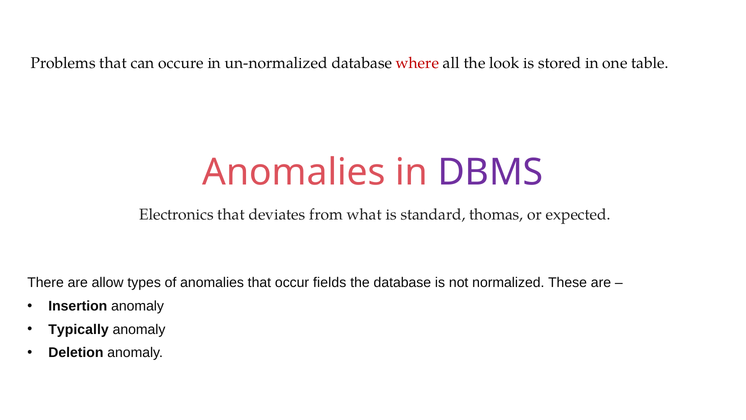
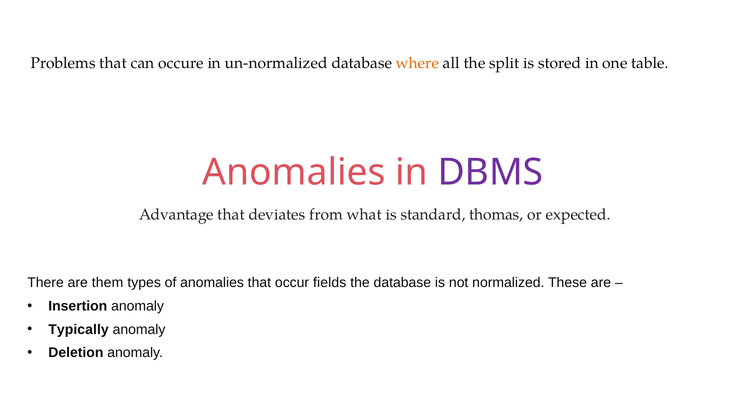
where colour: red -> orange
look: look -> split
Electronics: Electronics -> Advantage
allow: allow -> them
